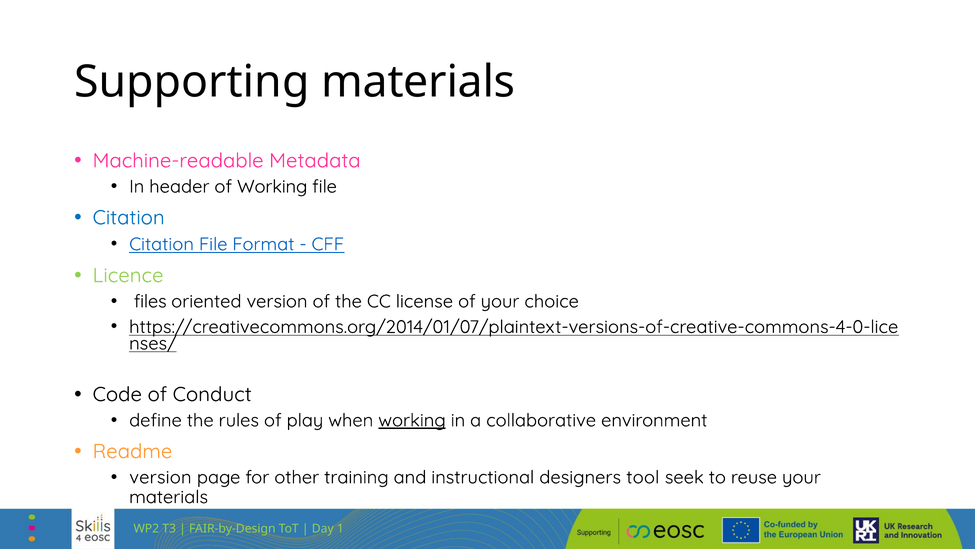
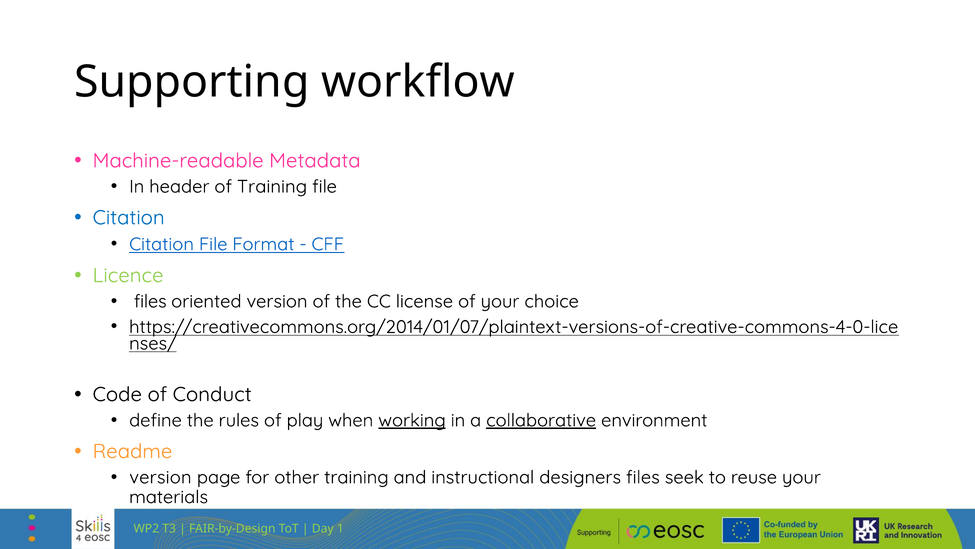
Supporting materials: materials -> workflow
of Working: Working -> Training
collaborative underline: none -> present
designers tool: tool -> files
